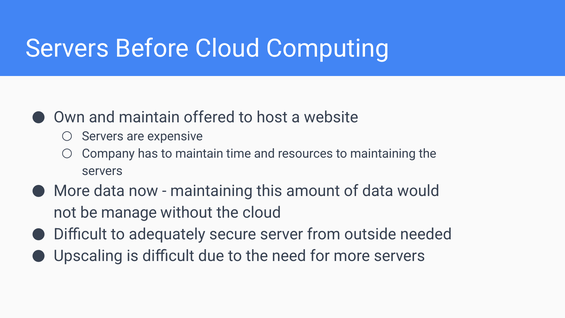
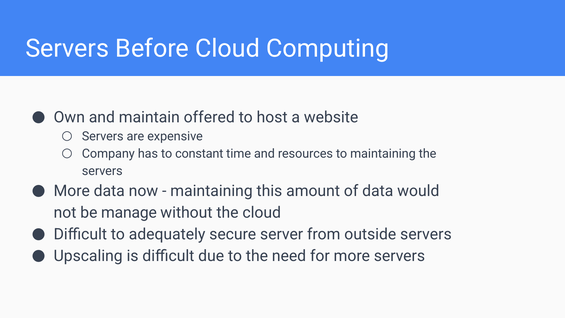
to maintain: maintain -> constant
outside needed: needed -> servers
